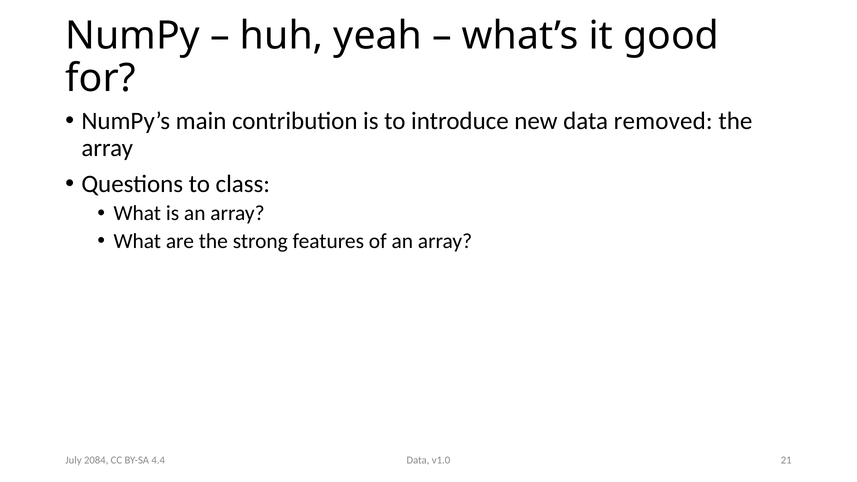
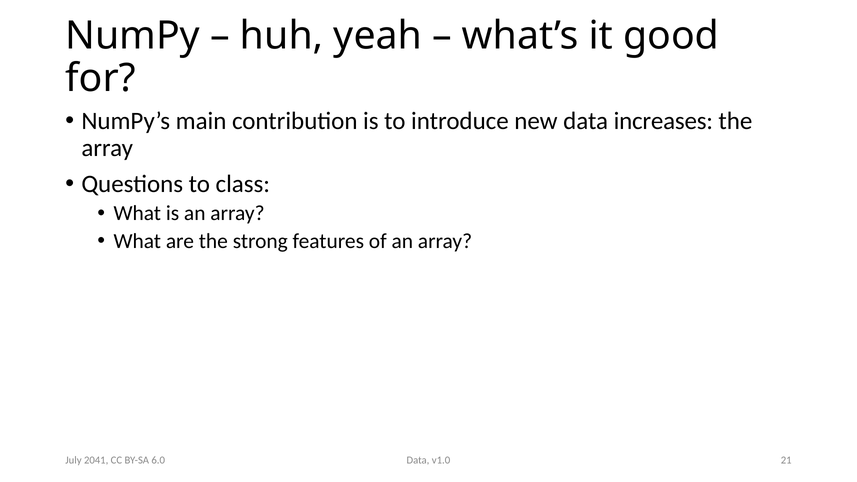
removed: removed -> increases
2084: 2084 -> 2041
4.4: 4.4 -> 6.0
